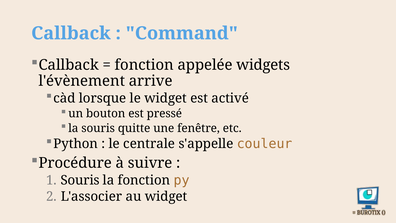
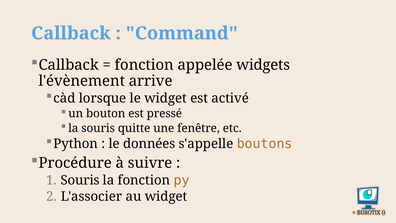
centrale: centrale -> données
couleur: couleur -> boutons
